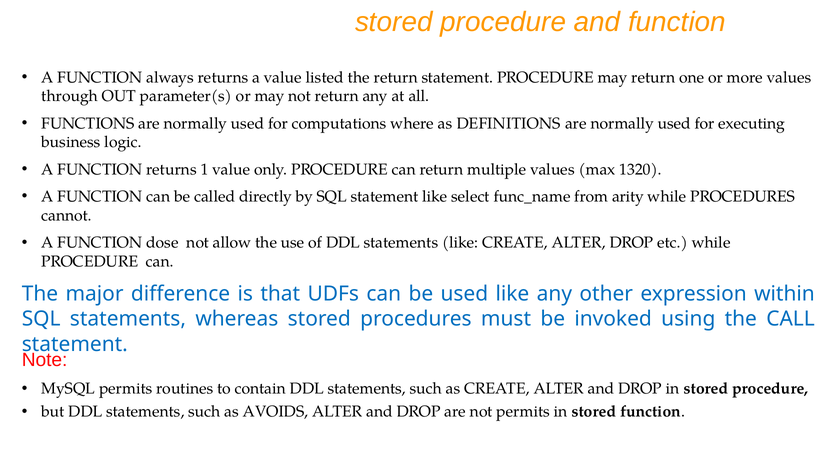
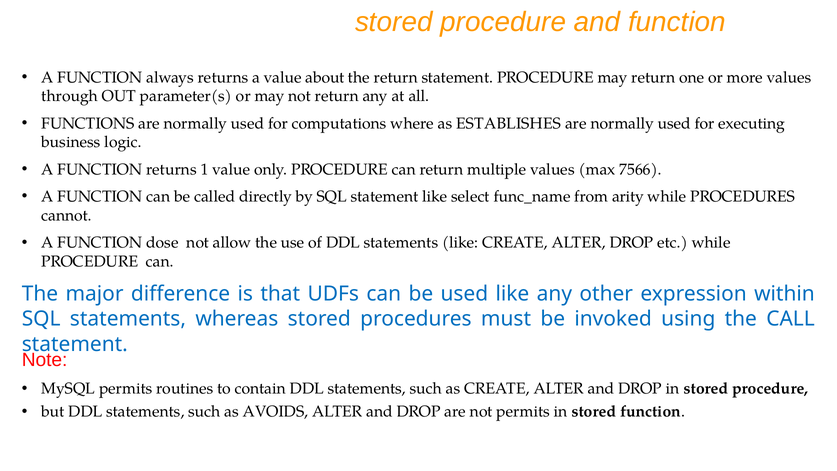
listed: listed -> about
DEFINITIONS: DEFINITIONS -> ESTABLISHES
1320: 1320 -> 7566
